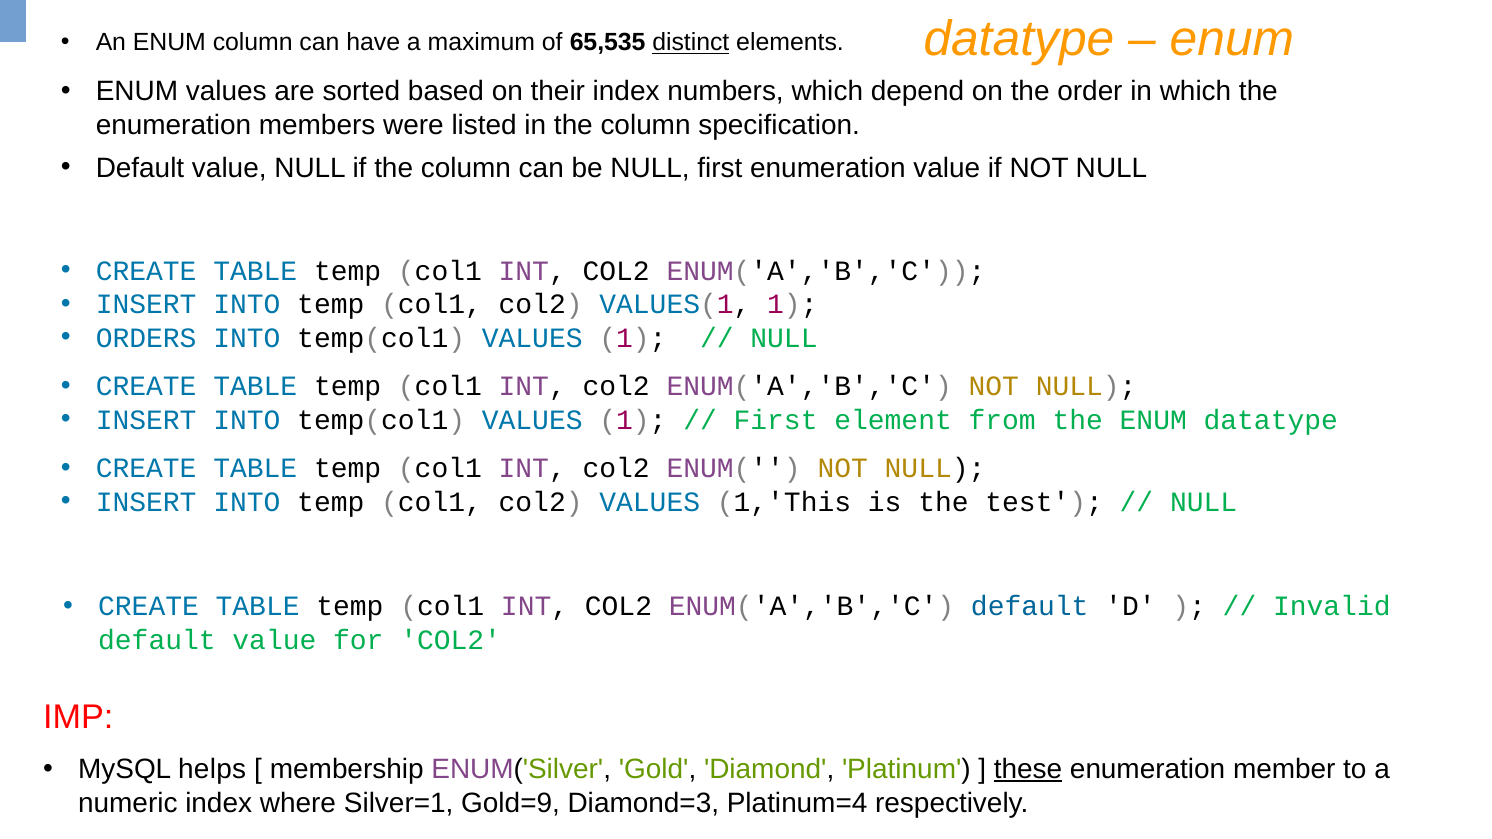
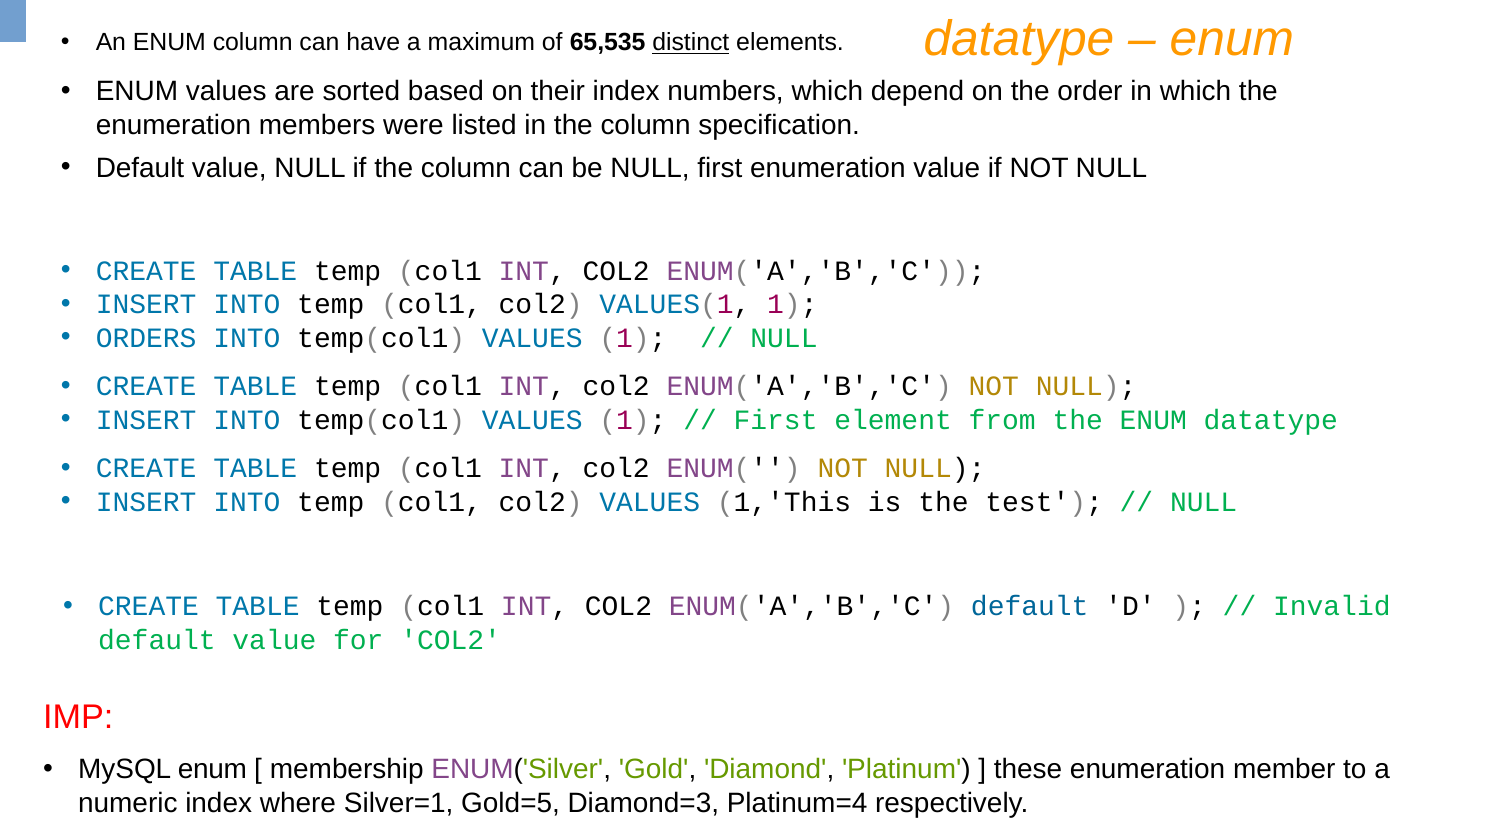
MySQL helps: helps -> enum
these underline: present -> none
Gold=9: Gold=9 -> Gold=5
